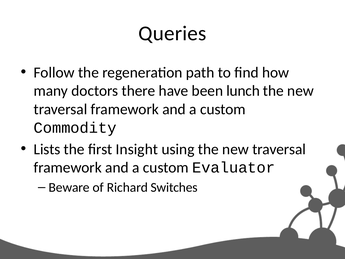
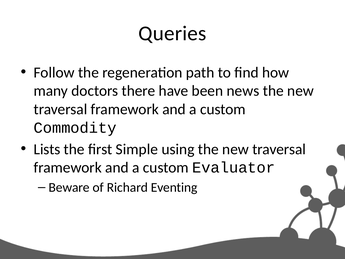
lunch: lunch -> news
Insight: Insight -> Simple
Switches: Switches -> Eventing
